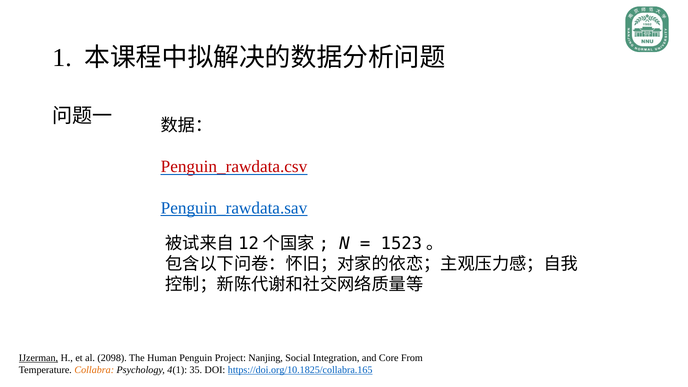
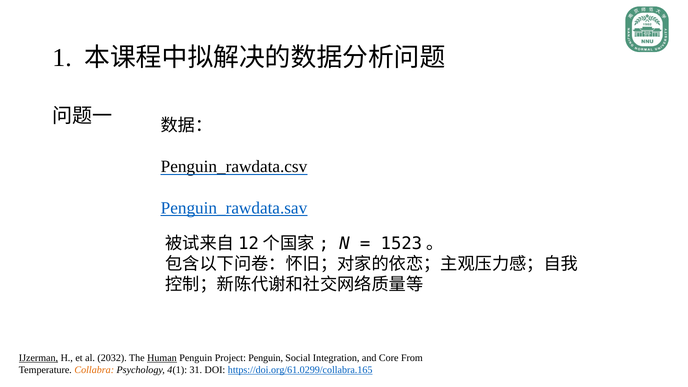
Penguin_rawdata.csv colour: red -> black
2098: 2098 -> 2032
Human underline: none -> present
Project Nanjing: Nanjing -> Penguin
35: 35 -> 31
https://doi.org/10.1825/collabra.165: https://doi.org/10.1825/collabra.165 -> https://doi.org/61.0299/collabra.165
